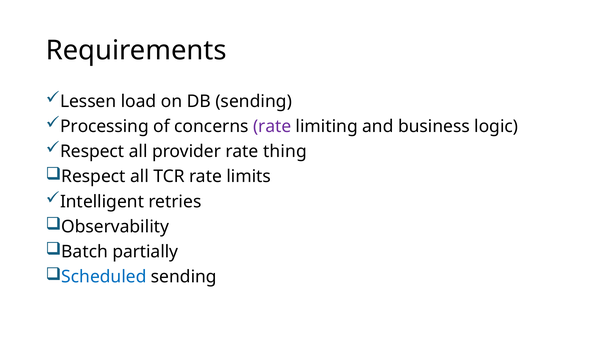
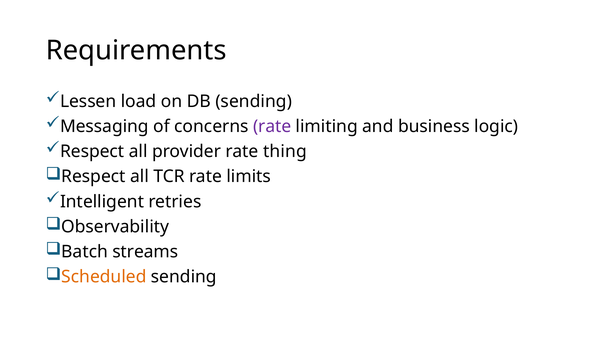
Processing: Processing -> Messaging
partially: partially -> streams
Scheduled colour: blue -> orange
